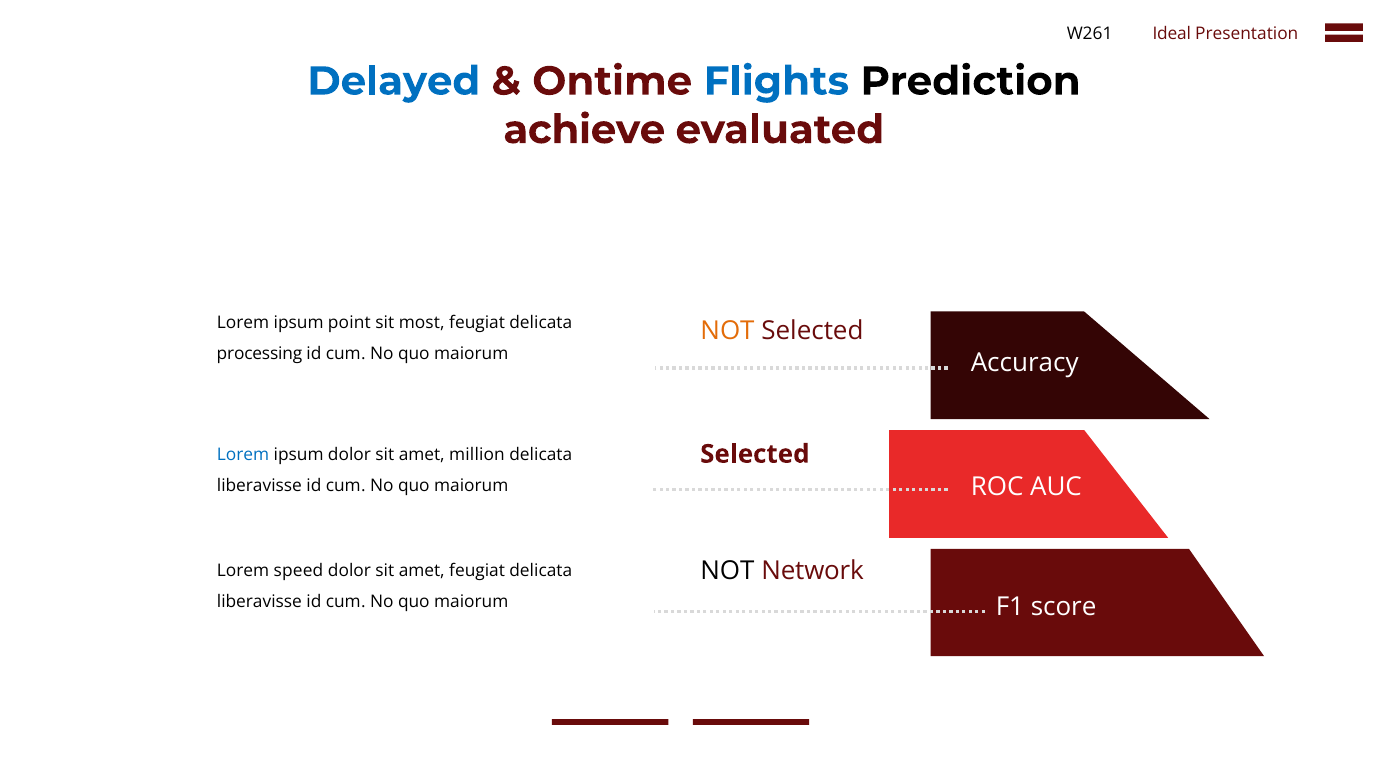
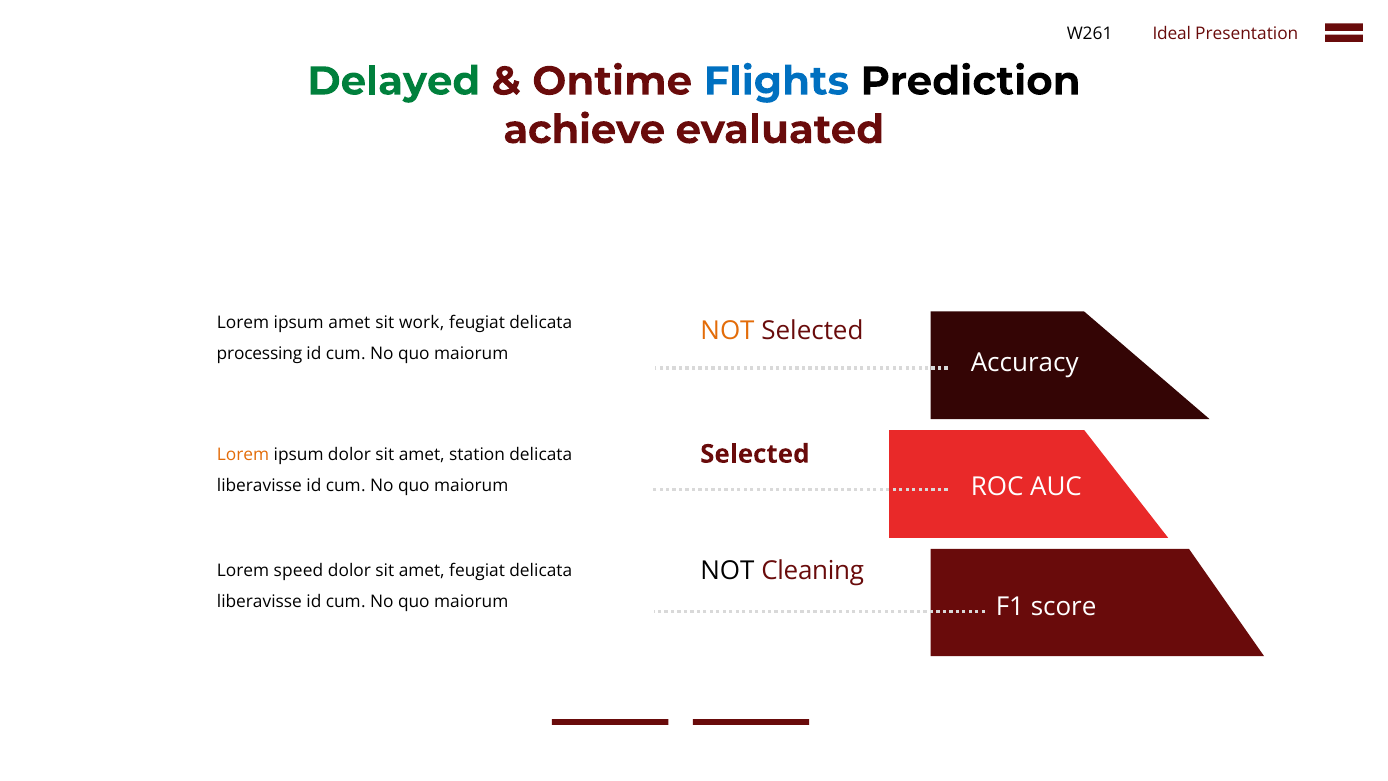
Delayed colour: blue -> green
ipsum point: point -> amet
most: most -> work
Lorem at (243, 455) colour: blue -> orange
million: million -> station
Network: Network -> Cleaning
